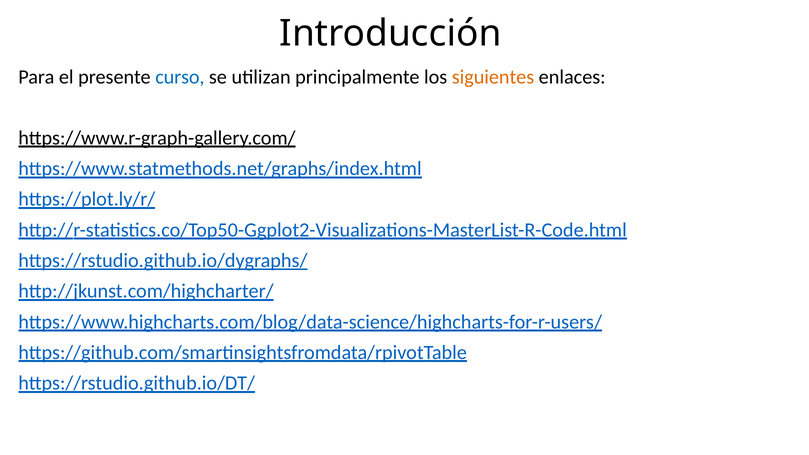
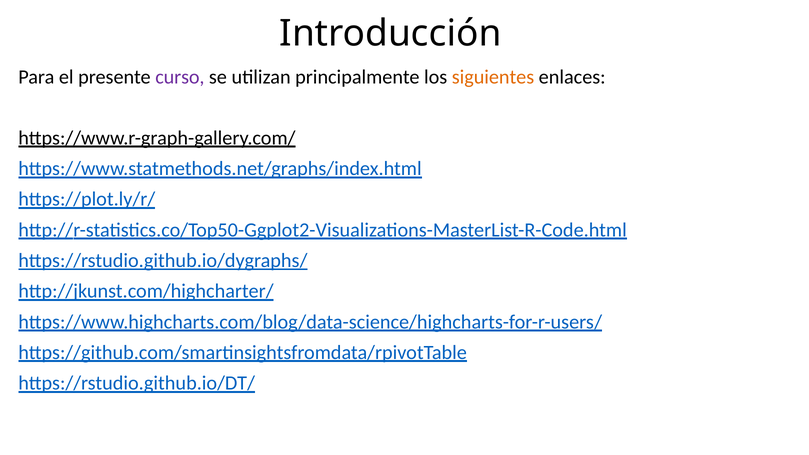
curso colour: blue -> purple
